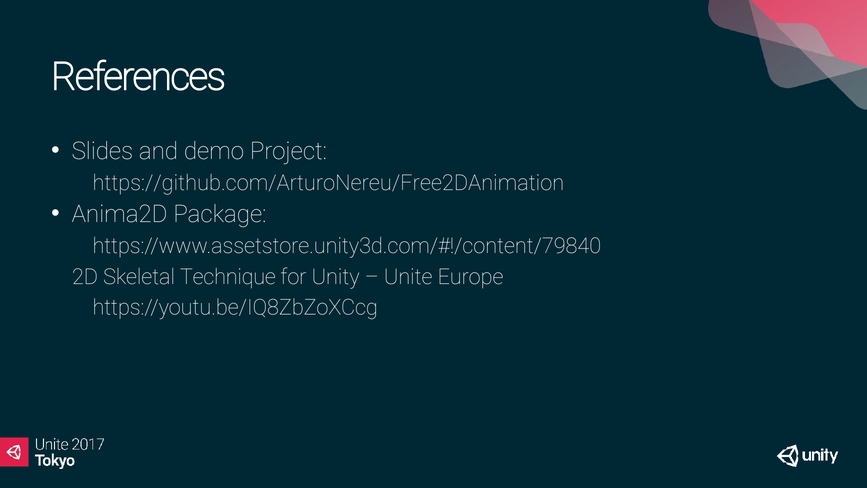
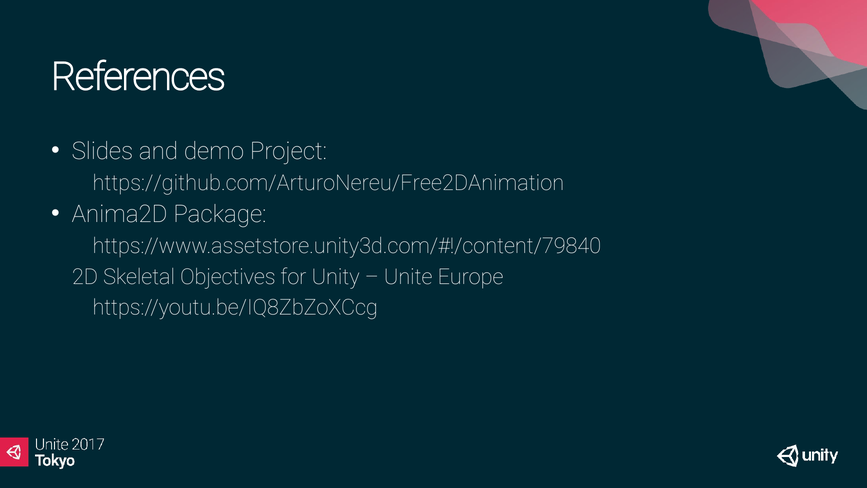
Technique: Technique -> Objectives
